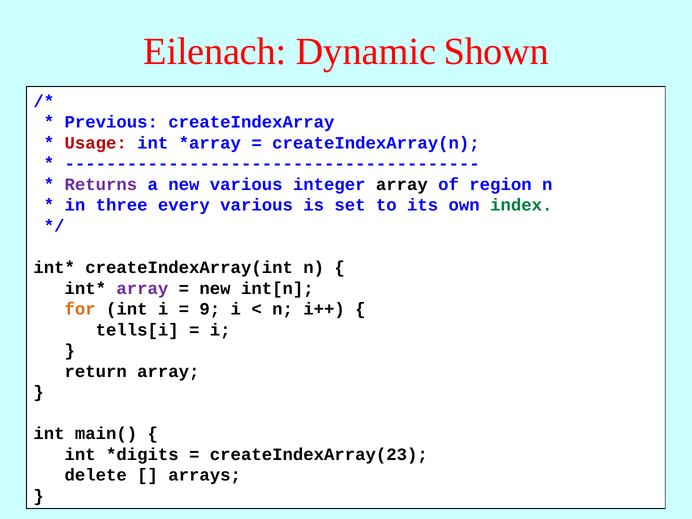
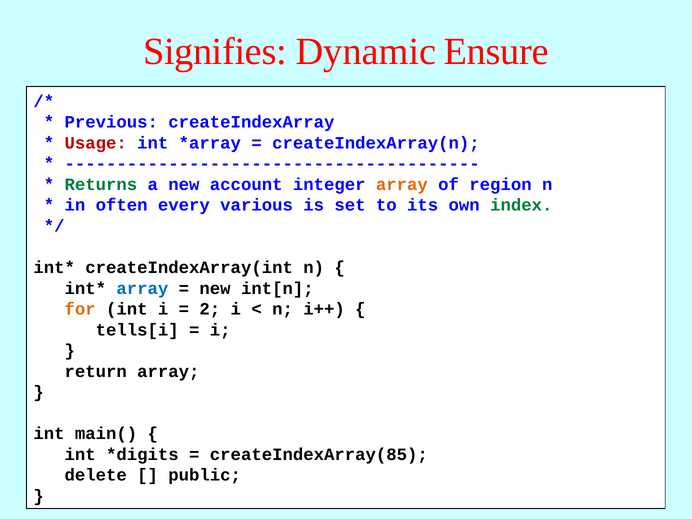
Eilenach: Eilenach -> Signifies
Shown: Shown -> Ensure
Returns colour: purple -> green
new various: various -> account
array at (402, 185) colour: black -> orange
three: three -> often
array at (142, 288) colour: purple -> blue
9: 9 -> 2
createIndexArray(23: createIndexArray(23 -> createIndexArray(85
arrays: arrays -> public
